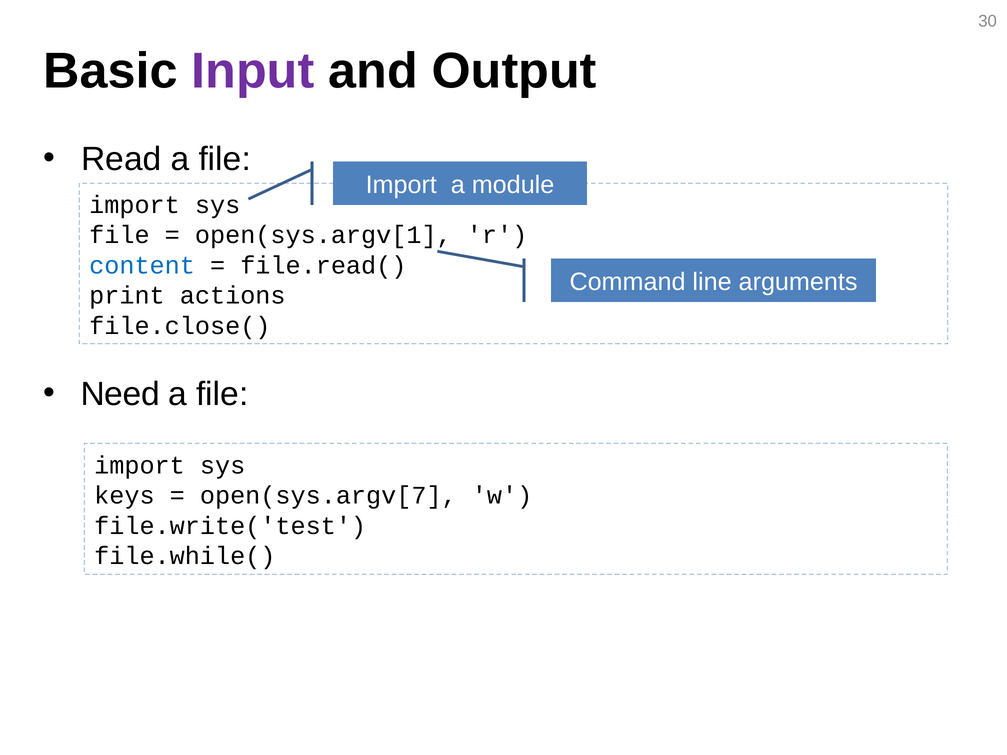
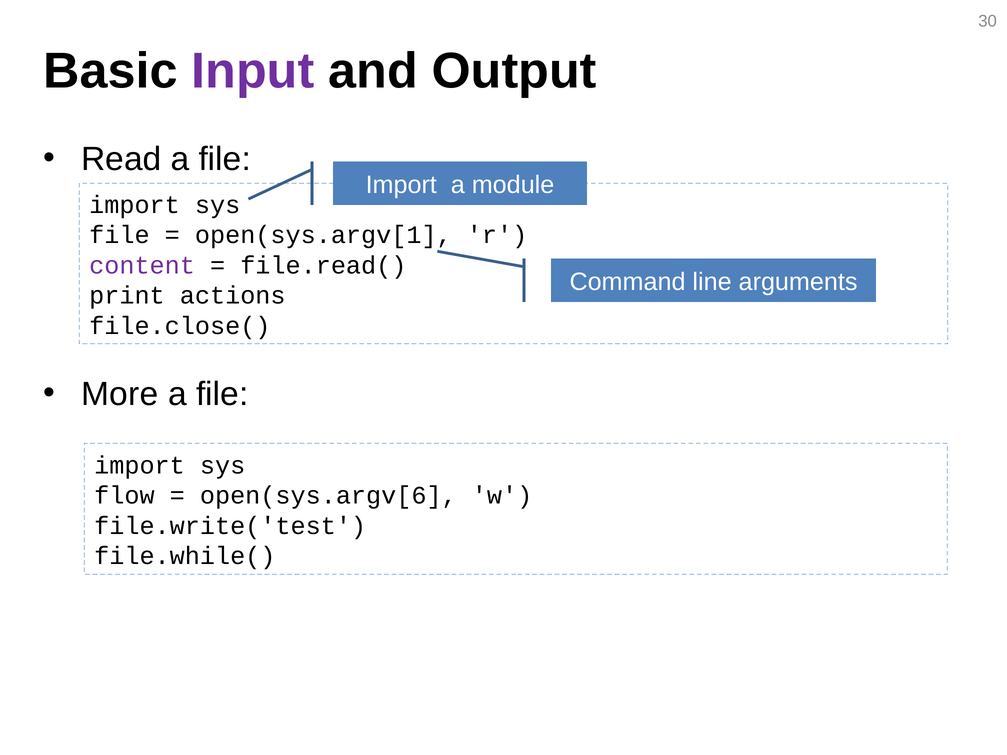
content colour: blue -> purple
Need: Need -> More
keys: keys -> flow
open(sys.argv[7: open(sys.argv[7 -> open(sys.argv[6
